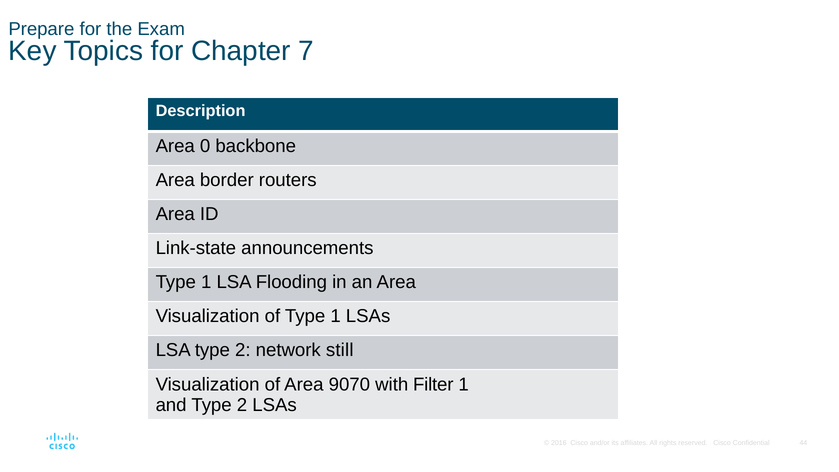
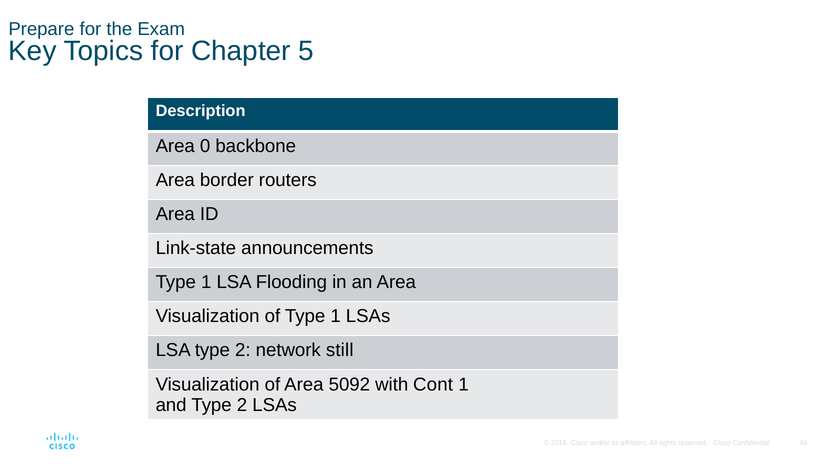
7: 7 -> 5
9070: 9070 -> 5092
Filter: Filter -> Cont
